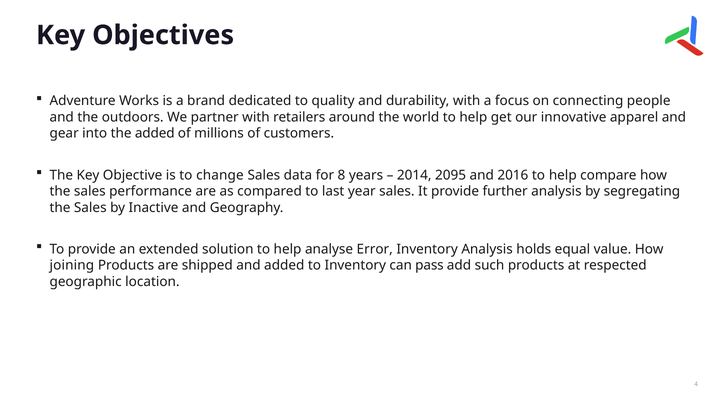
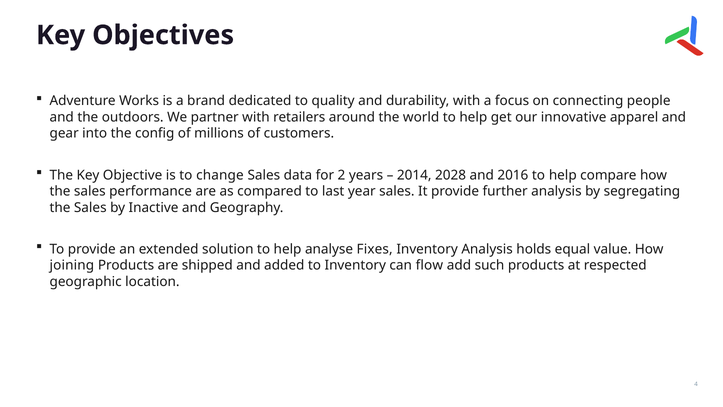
the added: added -> config
8: 8 -> 2
2095: 2095 -> 2028
Error: Error -> Fixes
pass: pass -> flow
